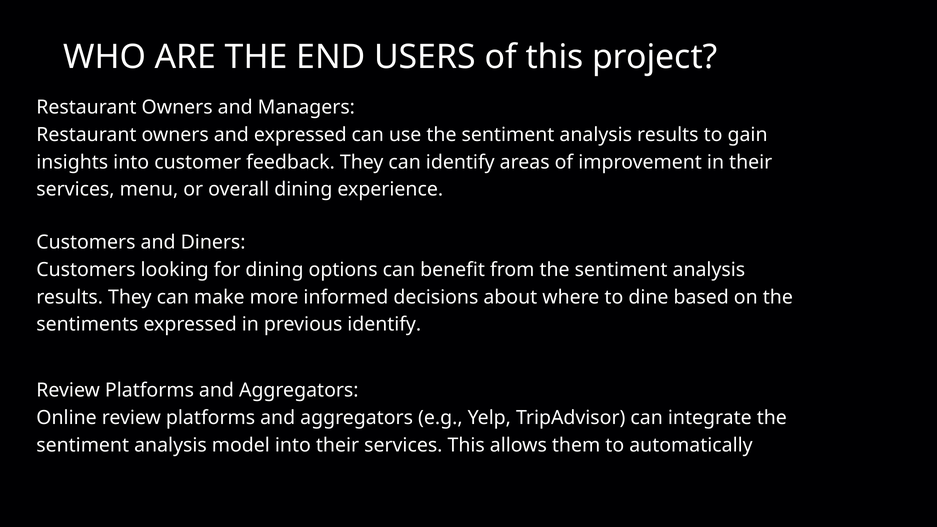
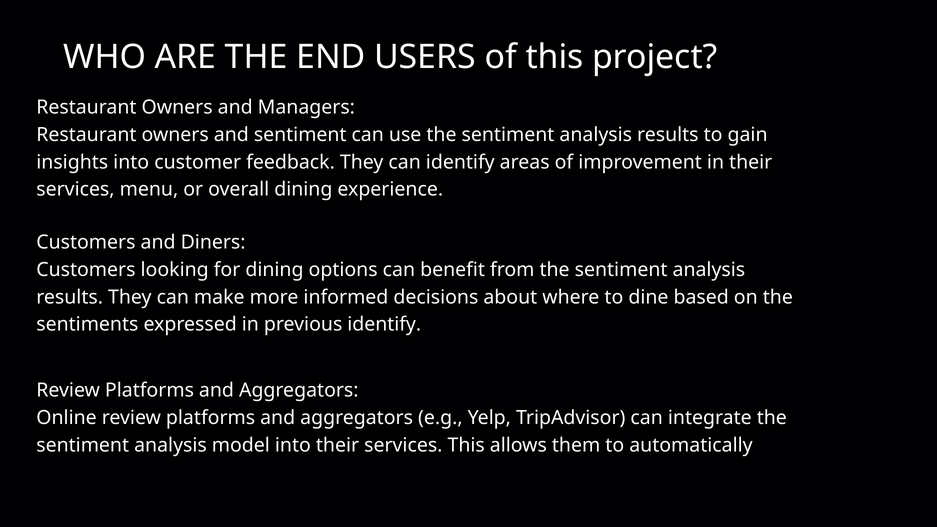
and expressed: expressed -> sentiment
